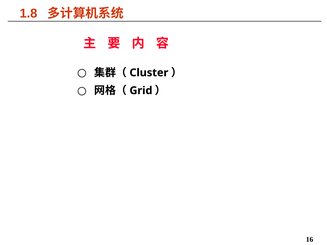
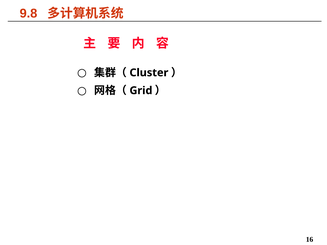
1.8: 1.8 -> 9.8
